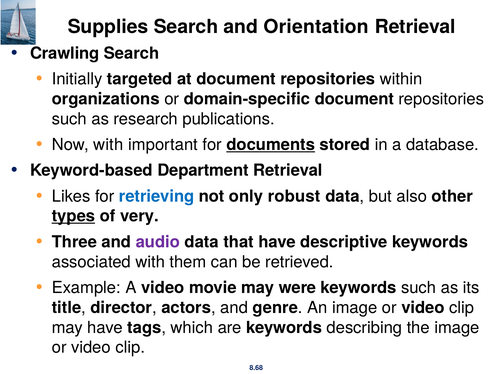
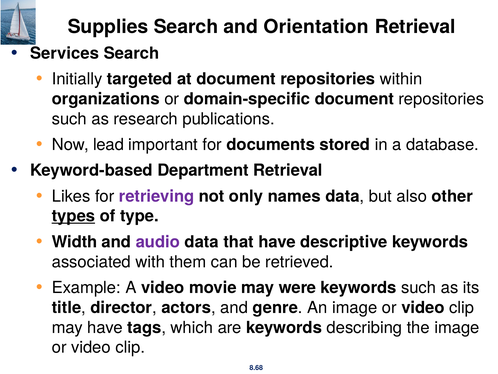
Crawling: Crawling -> Services
Now with: with -> lead
documents underline: present -> none
retrieving colour: blue -> purple
robust: robust -> names
very: very -> type
Three: Three -> Width
